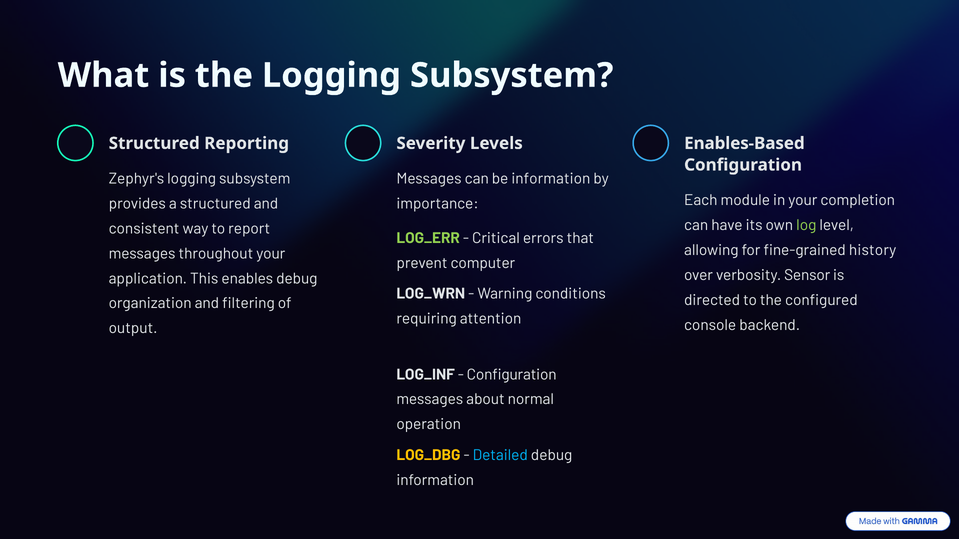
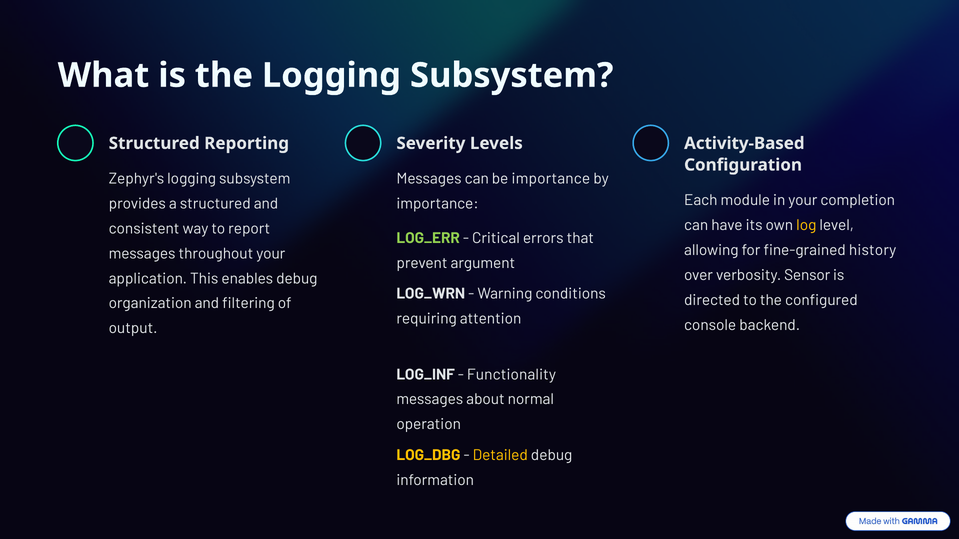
Enables-Based: Enables-Based -> Activity-Based
be information: information -> importance
log colour: light green -> yellow
computer: computer -> argument
Configuration at (512, 375): Configuration -> Functionality
Detailed colour: light blue -> yellow
